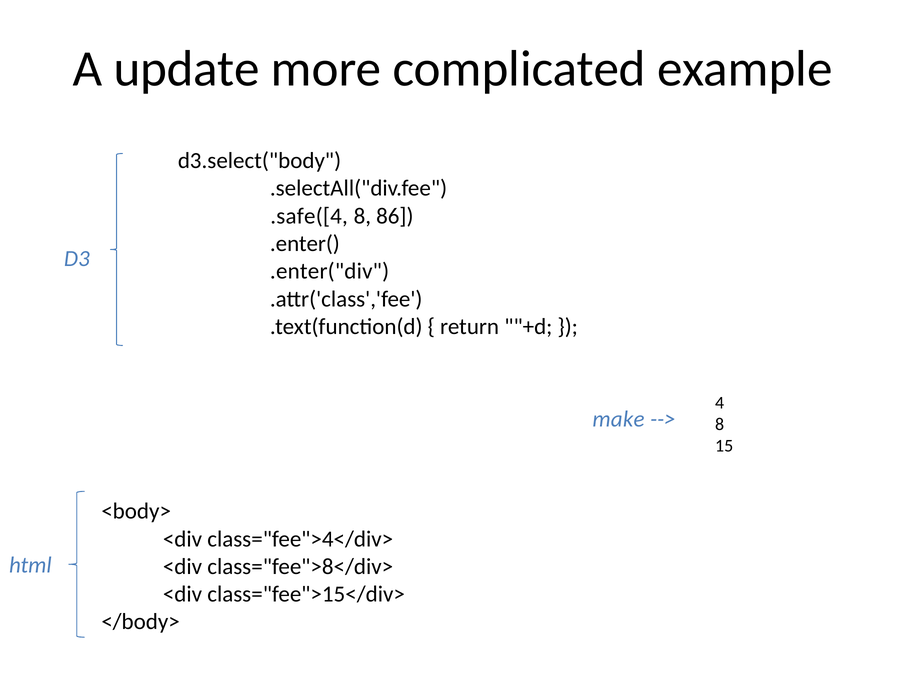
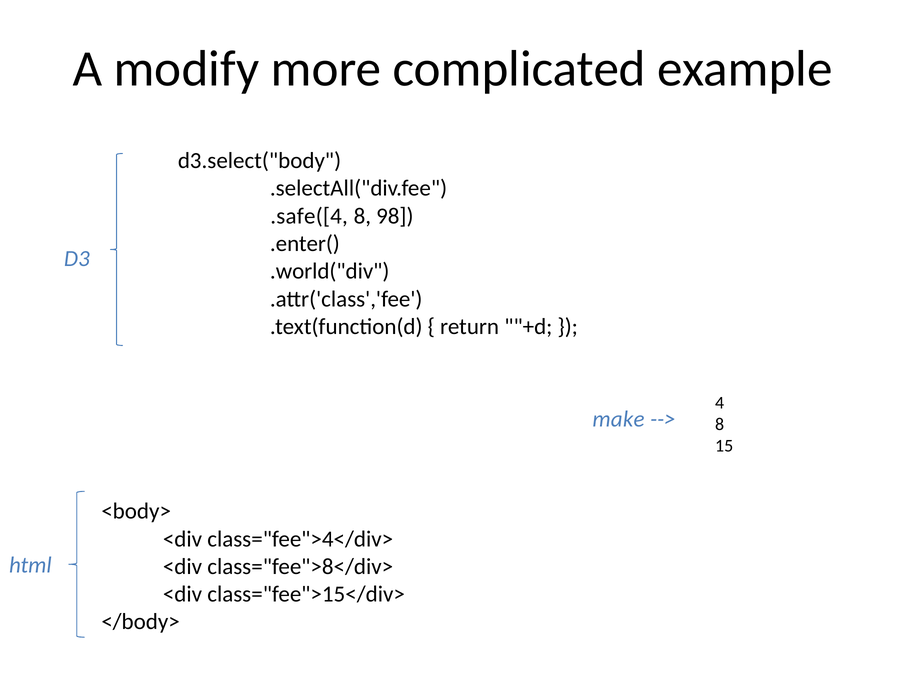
update: update -> modify
86: 86 -> 98
.enter("div: .enter("div -> .world("div
